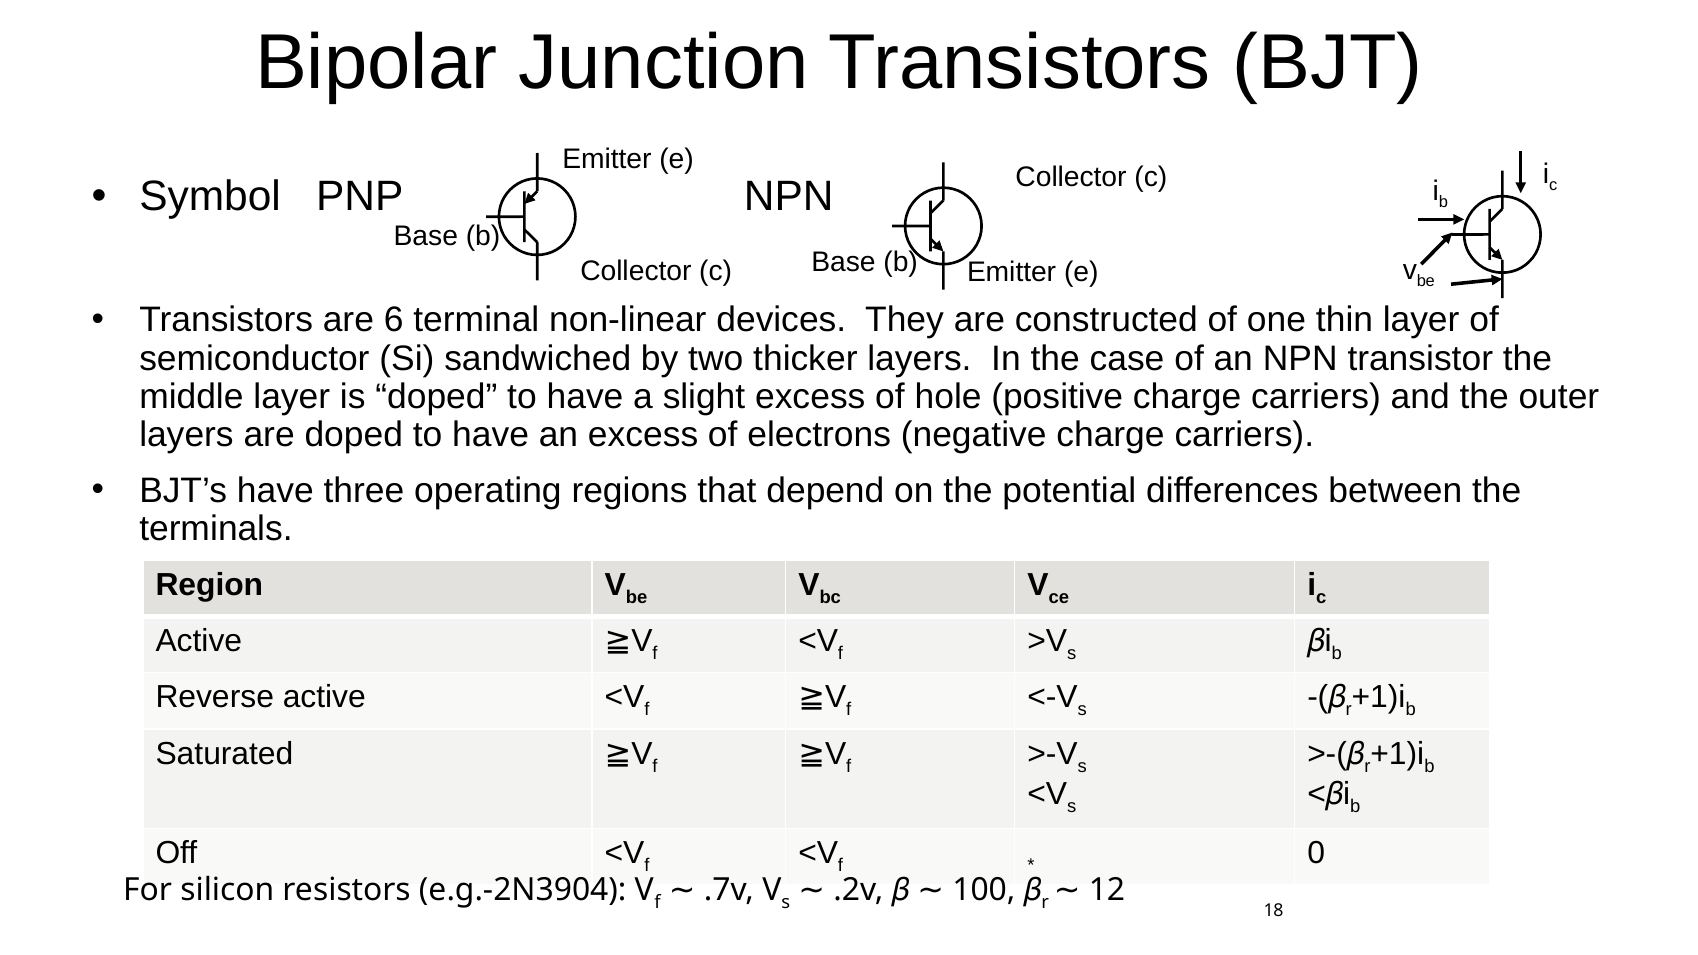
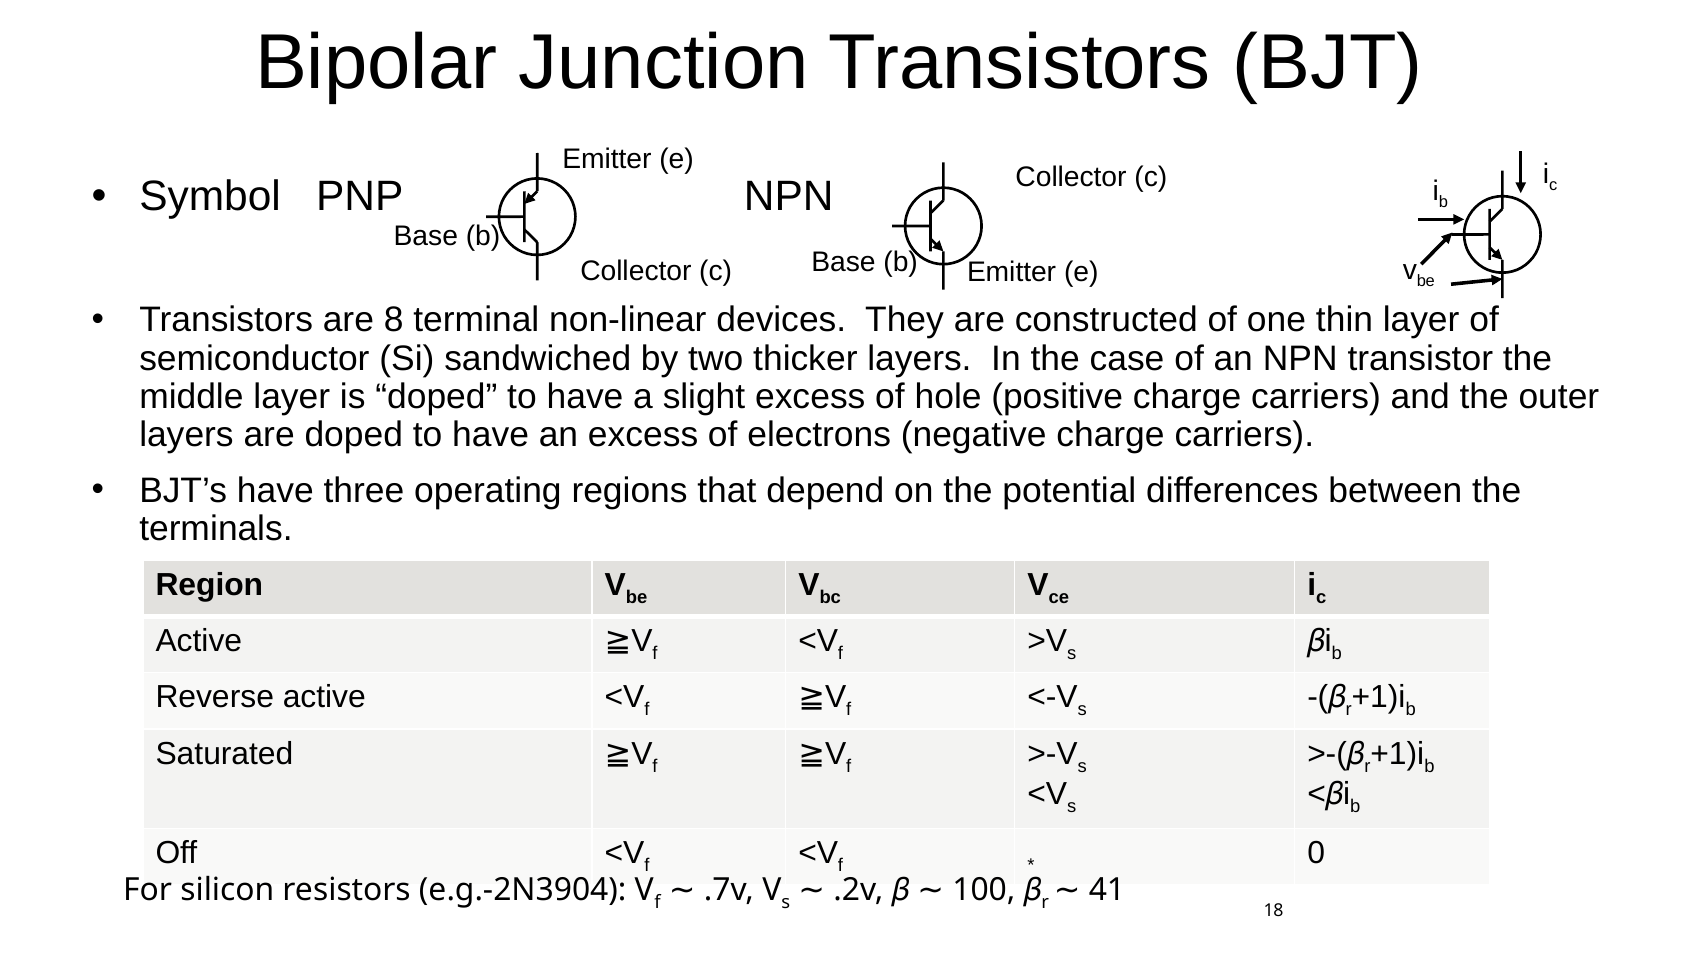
6: 6 -> 8
12: 12 -> 41
